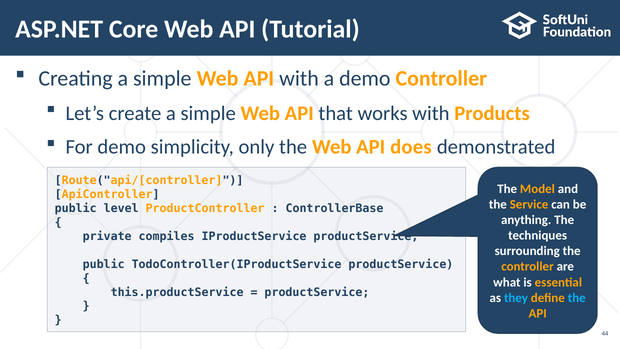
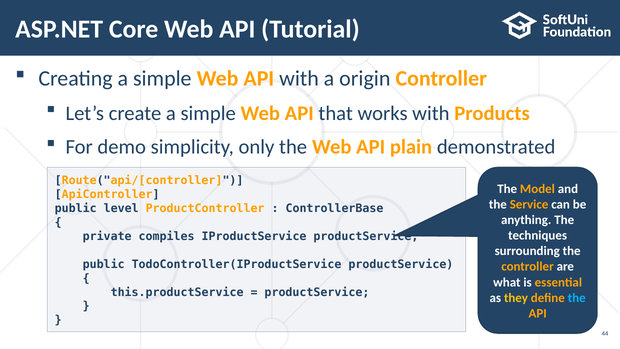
a demo: demo -> origin
does: does -> plain
they colour: light blue -> yellow
